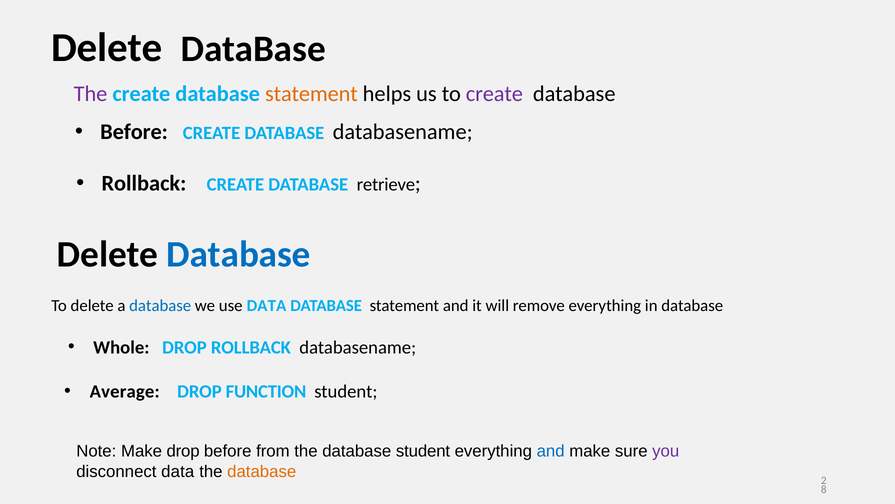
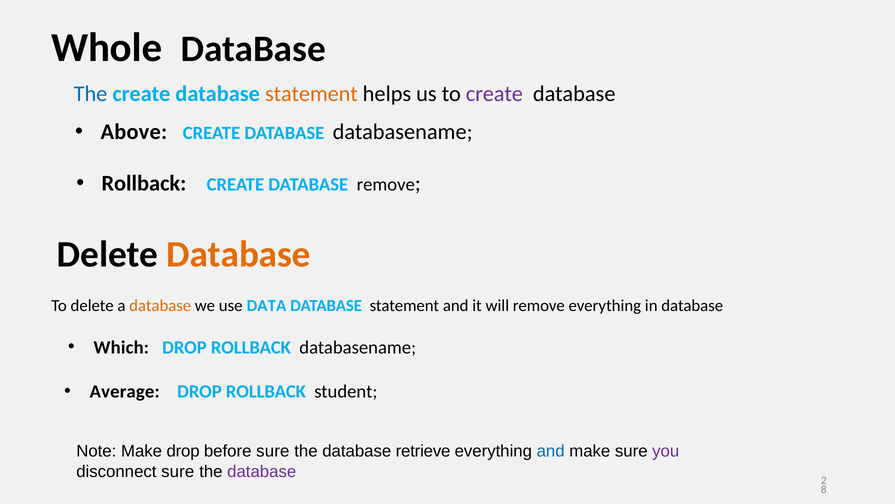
Delete at (107, 47): Delete -> Whole
The at (90, 94) colour: purple -> blue
Before at (134, 132): Before -> Above
DATABASE retrieve: retrieve -> remove
Database at (239, 254) colour: blue -> orange
database at (160, 305) colour: blue -> orange
Whole: Whole -> Which
FUNCTION at (266, 391): FUNCTION -> ROLLBACK
before from: from -> sure
database student: student -> retrieve
disconnect data: data -> sure
database at (262, 471) colour: orange -> purple
